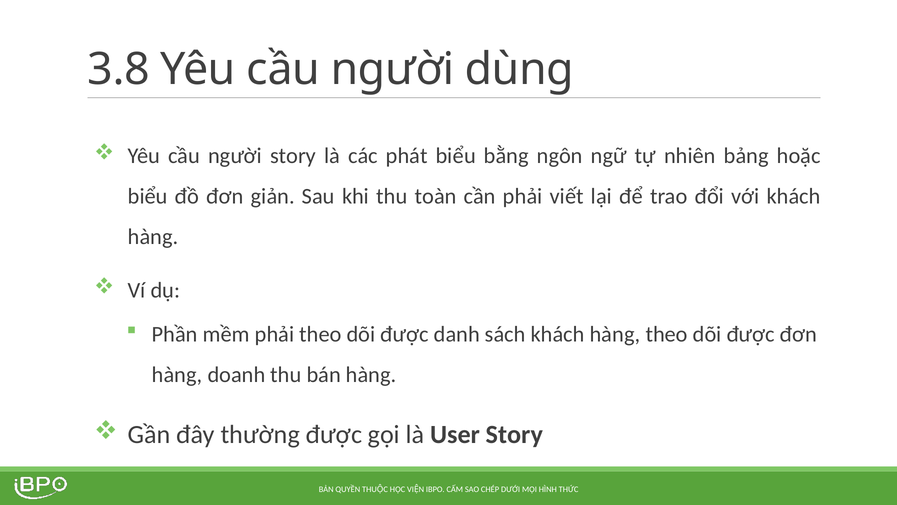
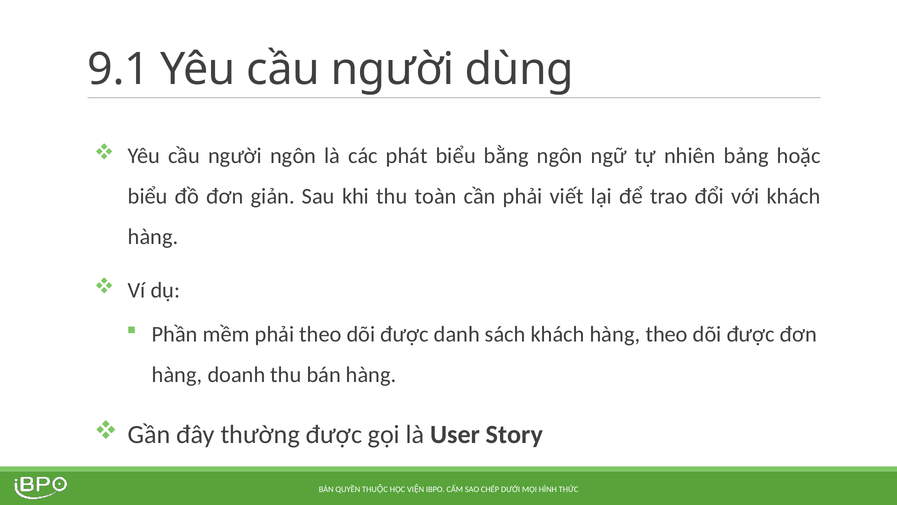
3.8: 3.8 -> 9.1
người story: story -> ngôn
